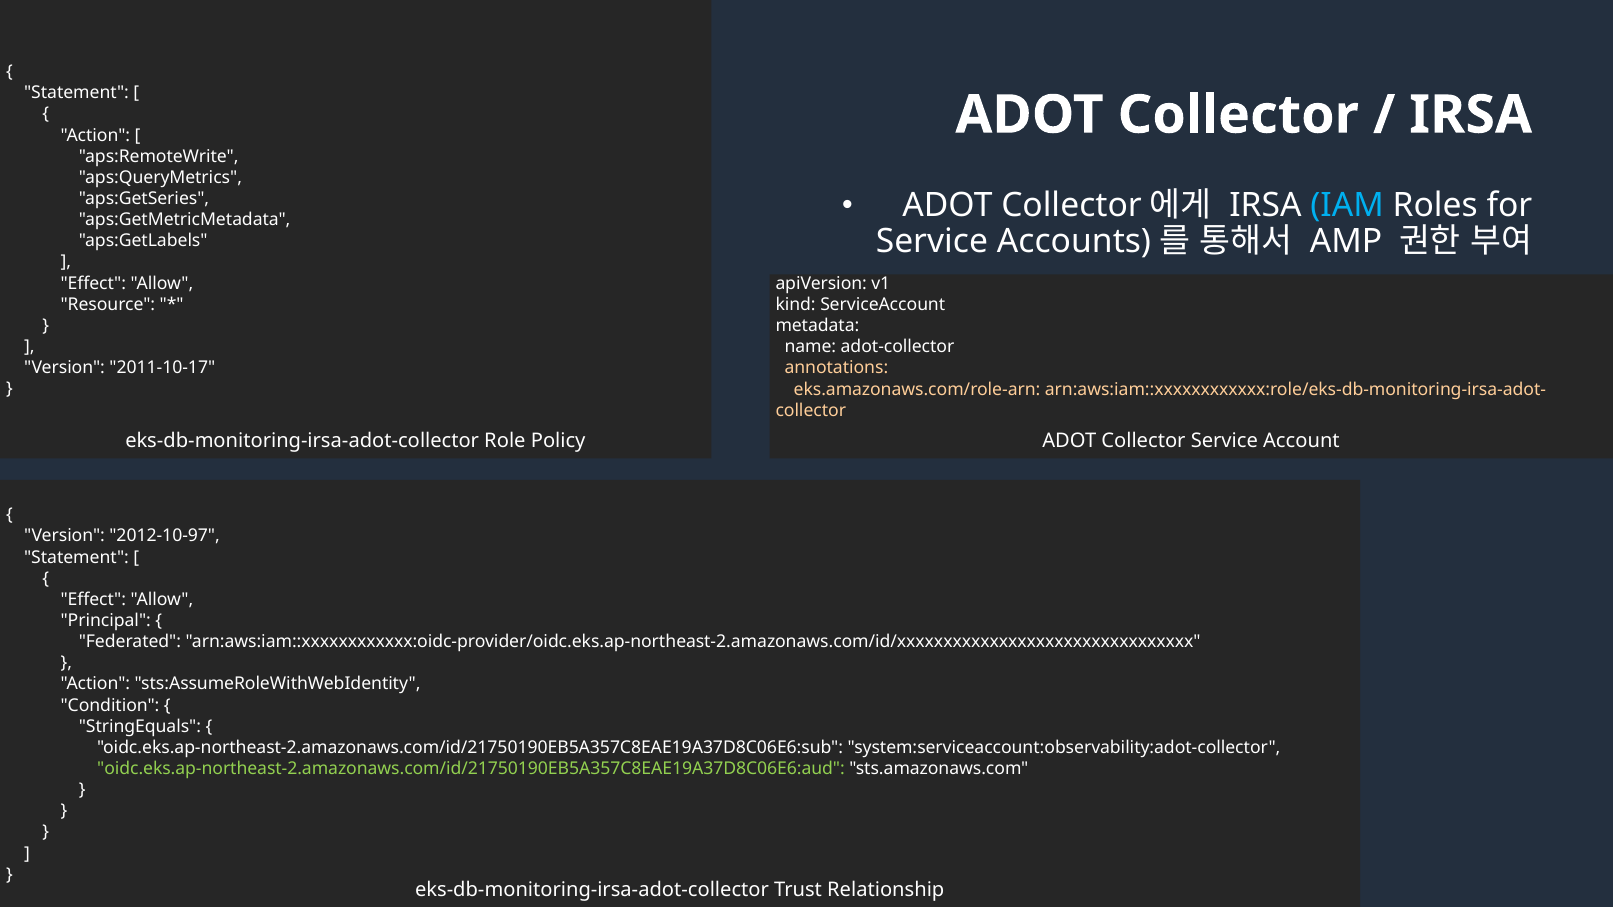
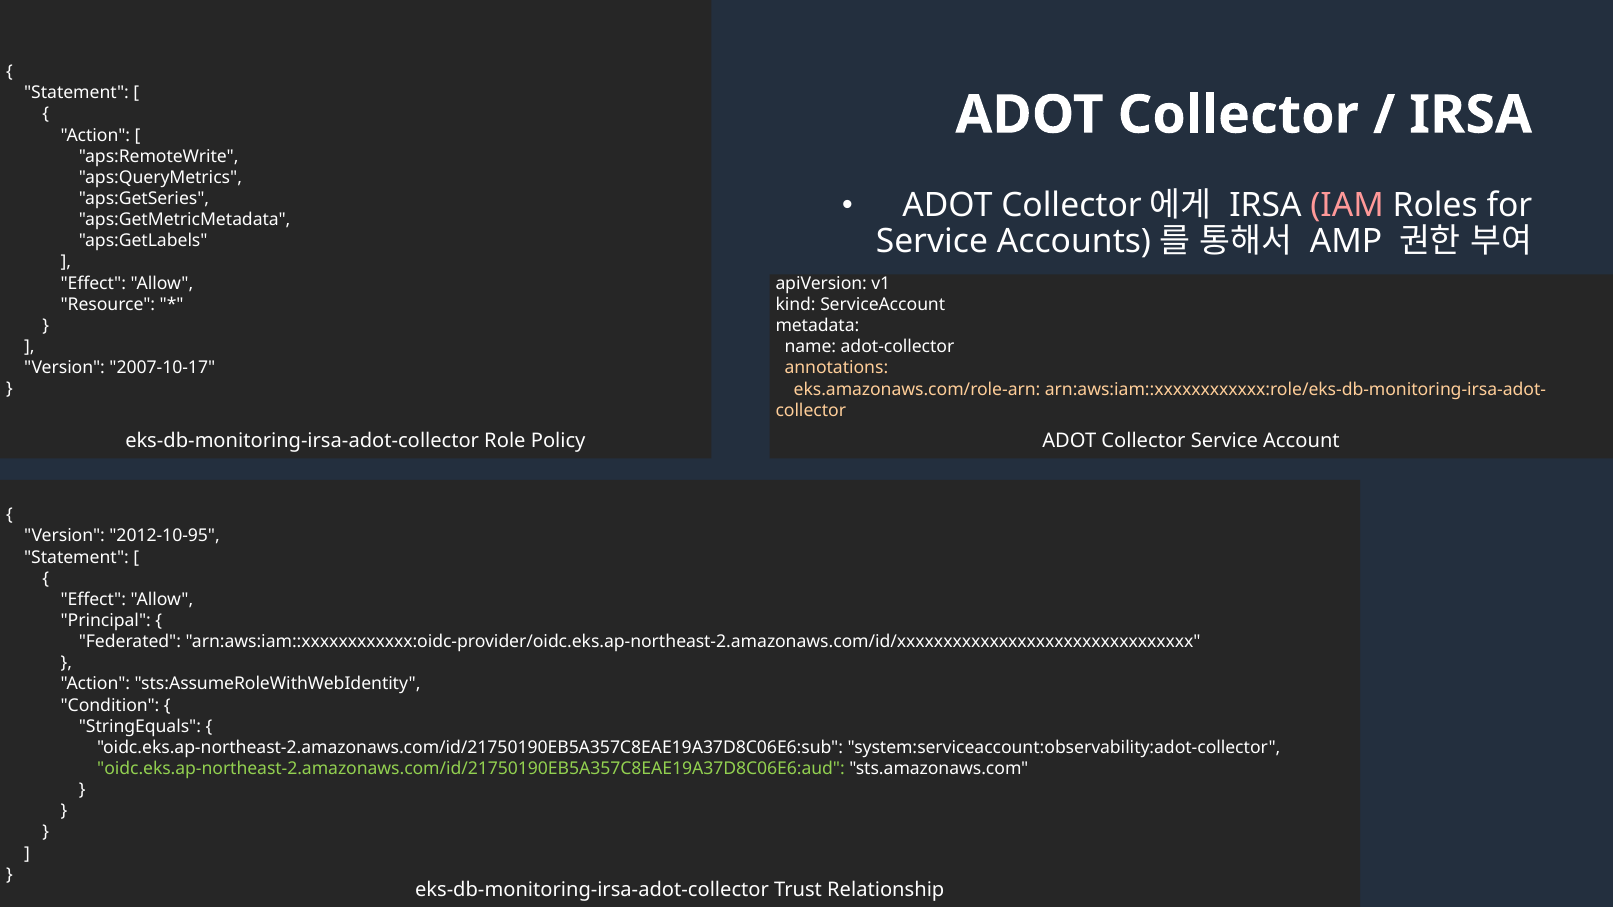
IAM colour: light blue -> pink
2011-10-17: 2011-10-17 -> 2007-10-17
2012-10-97: 2012-10-97 -> 2012-10-95
